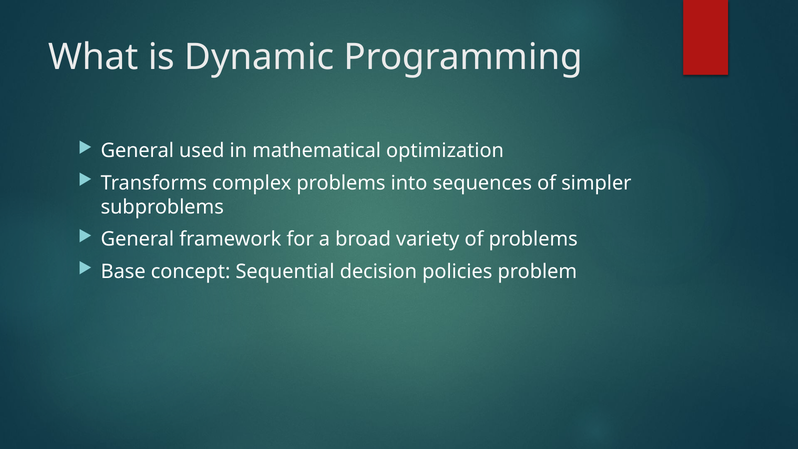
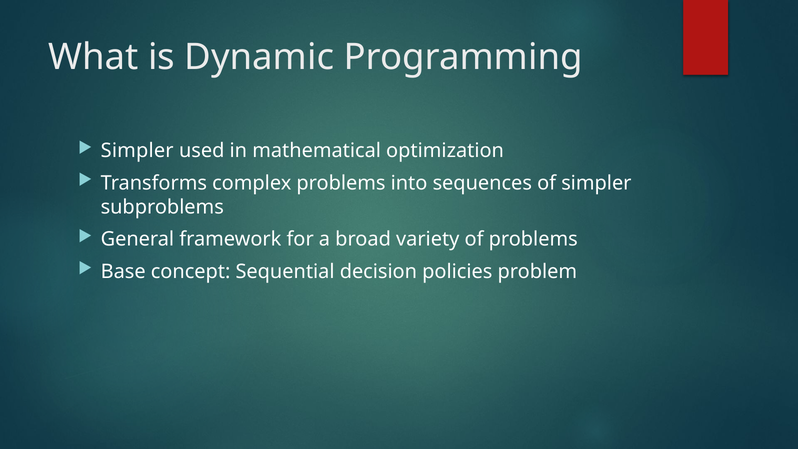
General at (137, 151): General -> Simpler
